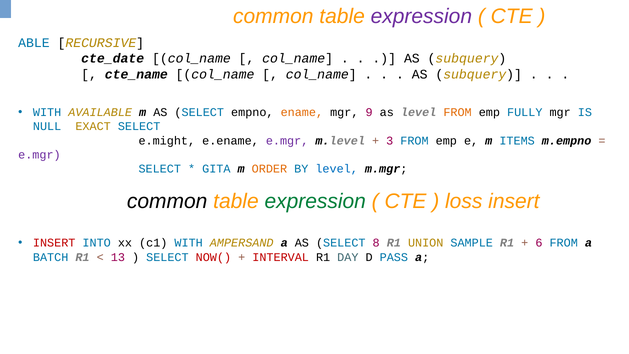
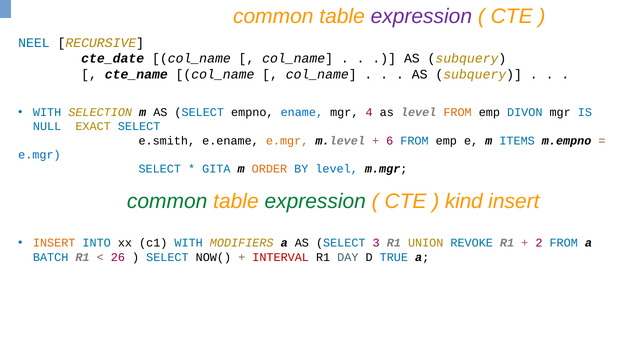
ABLE: ABLE -> NEEL
AVAILABLE: AVAILABLE -> SELECTION
ename colour: orange -> blue
9: 9 -> 4
FULLY: FULLY -> DIVON
e.might: e.might -> e.smith
e.mgr at (287, 141) colour: purple -> orange
3: 3 -> 6
e.mgr at (39, 155) colour: purple -> blue
common at (167, 201) colour: black -> green
loss: loss -> kind
INSERT at (54, 243) colour: red -> orange
AMPERSAND: AMPERSAND -> MODIFIERS
8: 8 -> 3
SAMPLE: SAMPLE -> REVOKE
6: 6 -> 2
13: 13 -> 26
NOW( colour: red -> black
PASS: PASS -> TRUE
